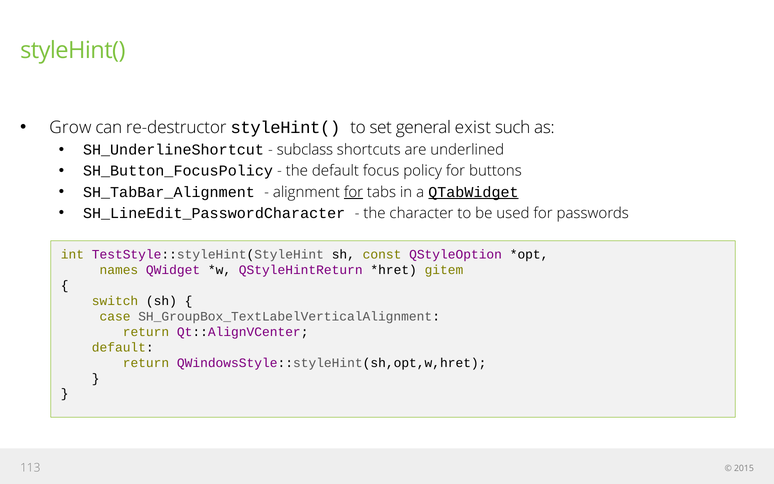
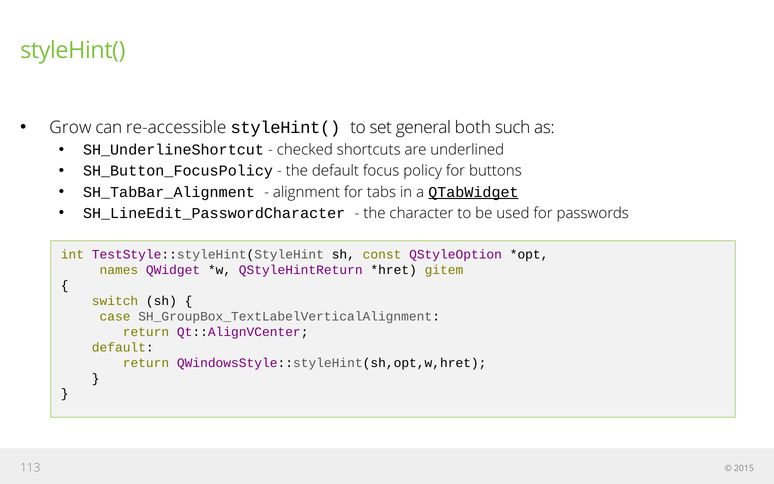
re-destructor: re-destructor -> re-accessible
exist: exist -> both
subclass: subclass -> checked
for at (353, 192) underline: present -> none
